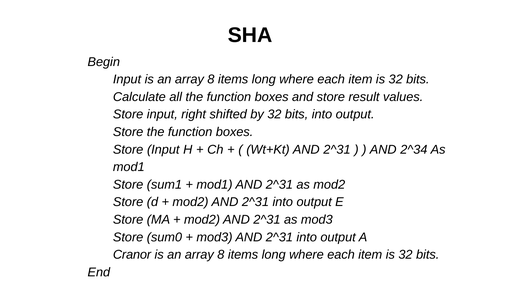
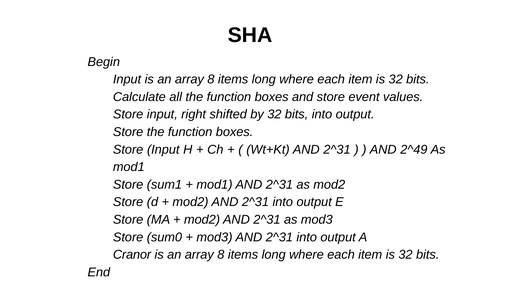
result: result -> event
2^34: 2^34 -> 2^49
